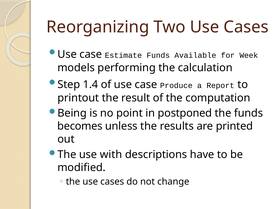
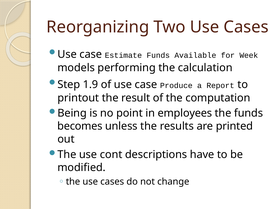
1.4: 1.4 -> 1.9
postponed: postponed -> employees
with: with -> cont
